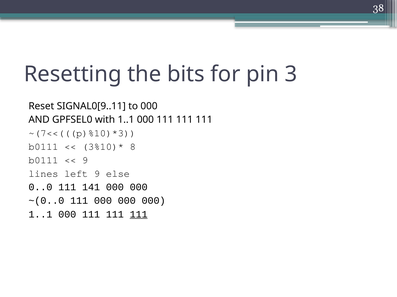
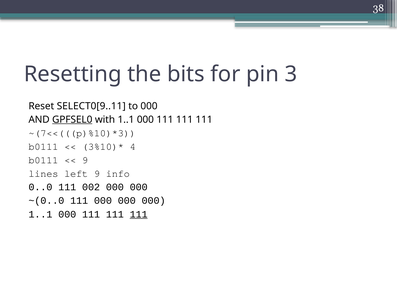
SIGNAL0[9..11: SIGNAL0[9..11 -> SELECT0[9..11
GPFSEL0 underline: none -> present
8: 8 -> 4
else: else -> info
141: 141 -> 002
